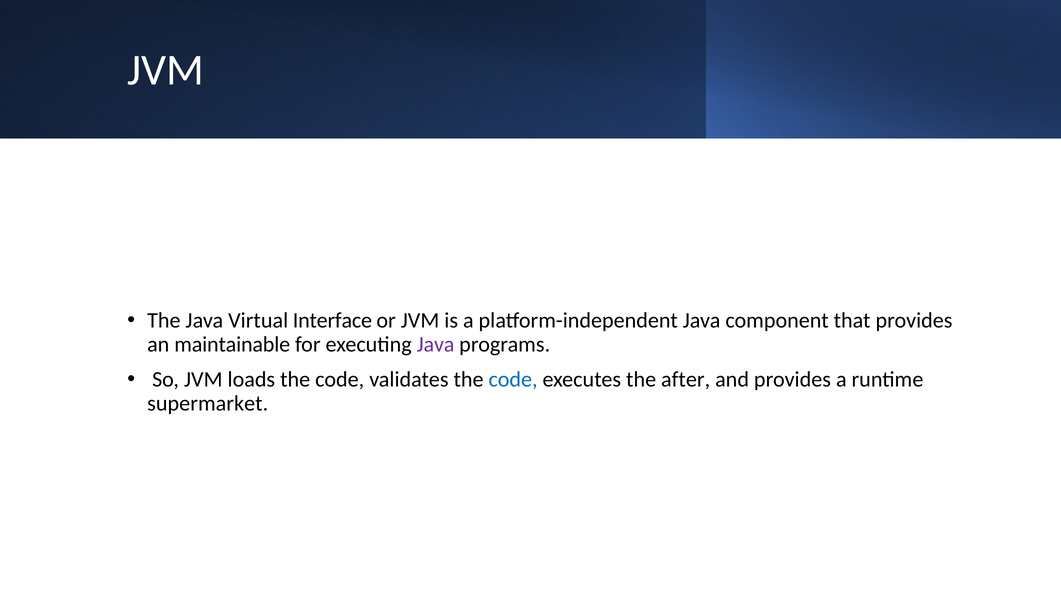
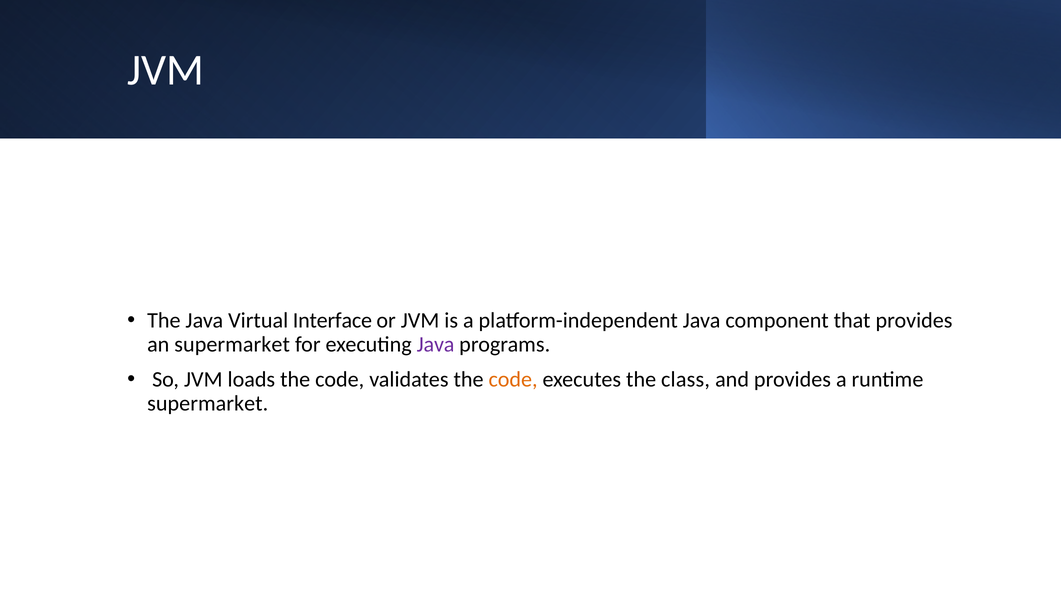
an maintainable: maintainable -> supermarket
code at (513, 379) colour: blue -> orange
after: after -> class
